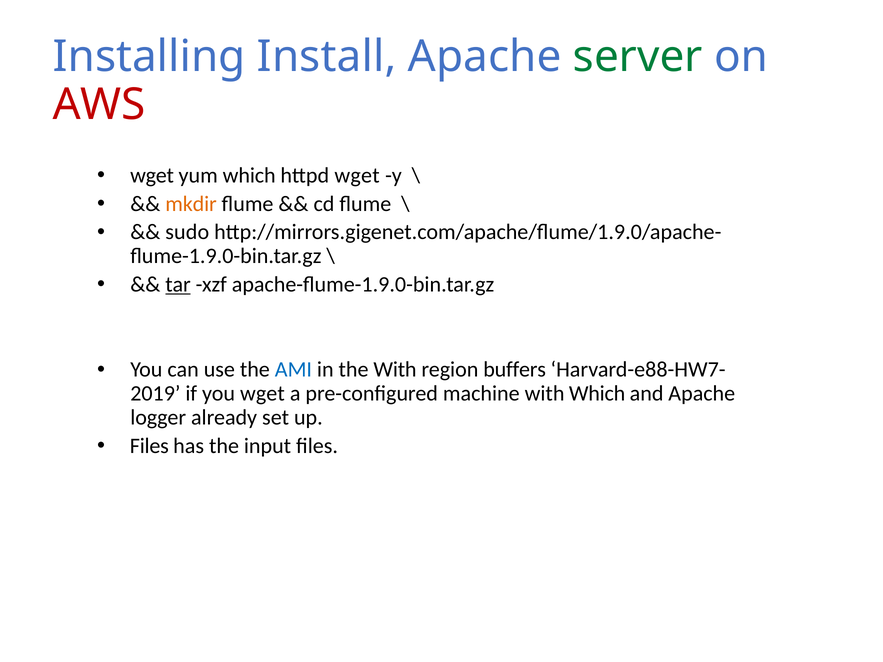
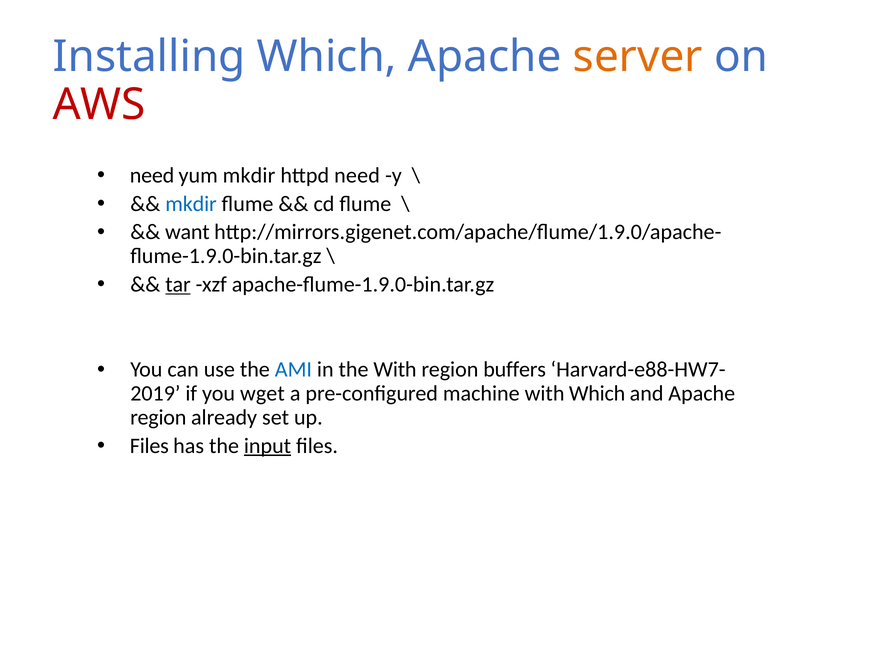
Installing Install: Install -> Which
server colour: green -> orange
wget at (152, 175): wget -> need
yum which: which -> mkdir
httpd wget: wget -> need
mkdir at (191, 204) colour: orange -> blue
sudo: sudo -> want
logger at (158, 417): logger -> region
input underline: none -> present
